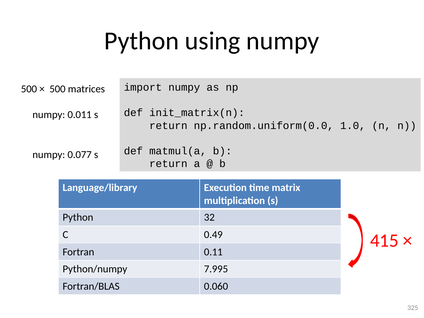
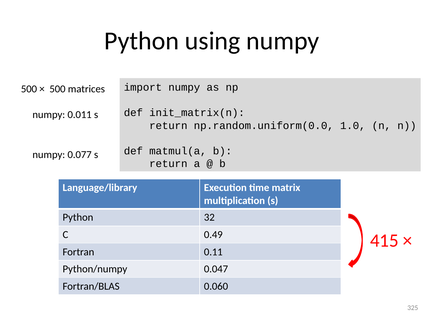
7.995: 7.995 -> 0.047
